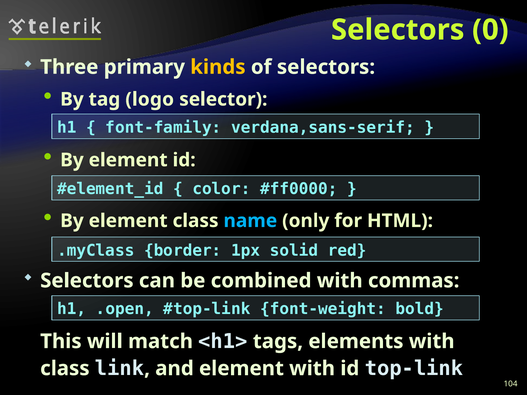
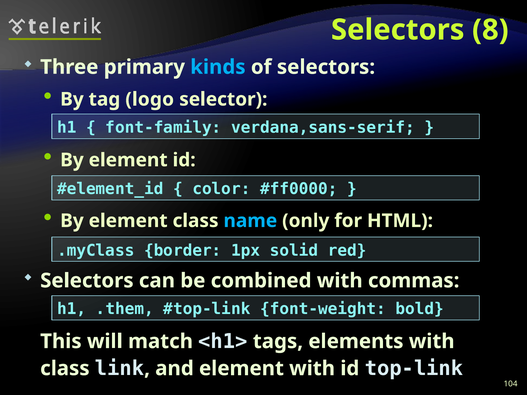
0: 0 -> 8
kinds colour: yellow -> light blue
.open: .open -> .them
